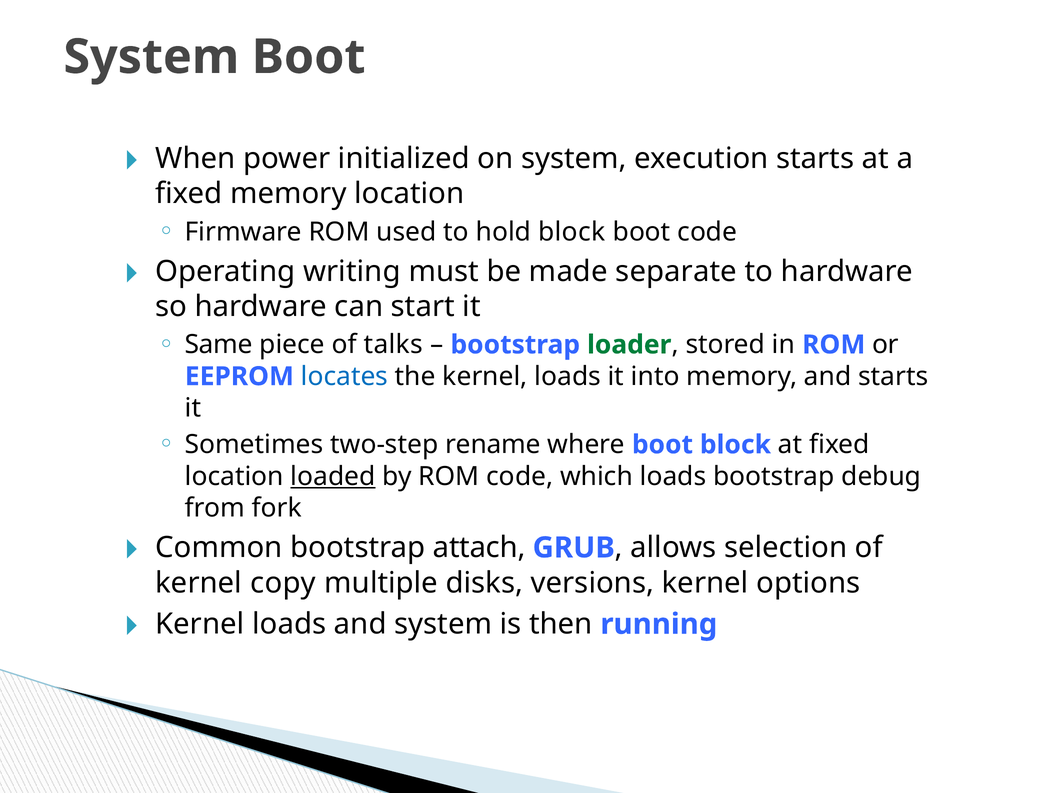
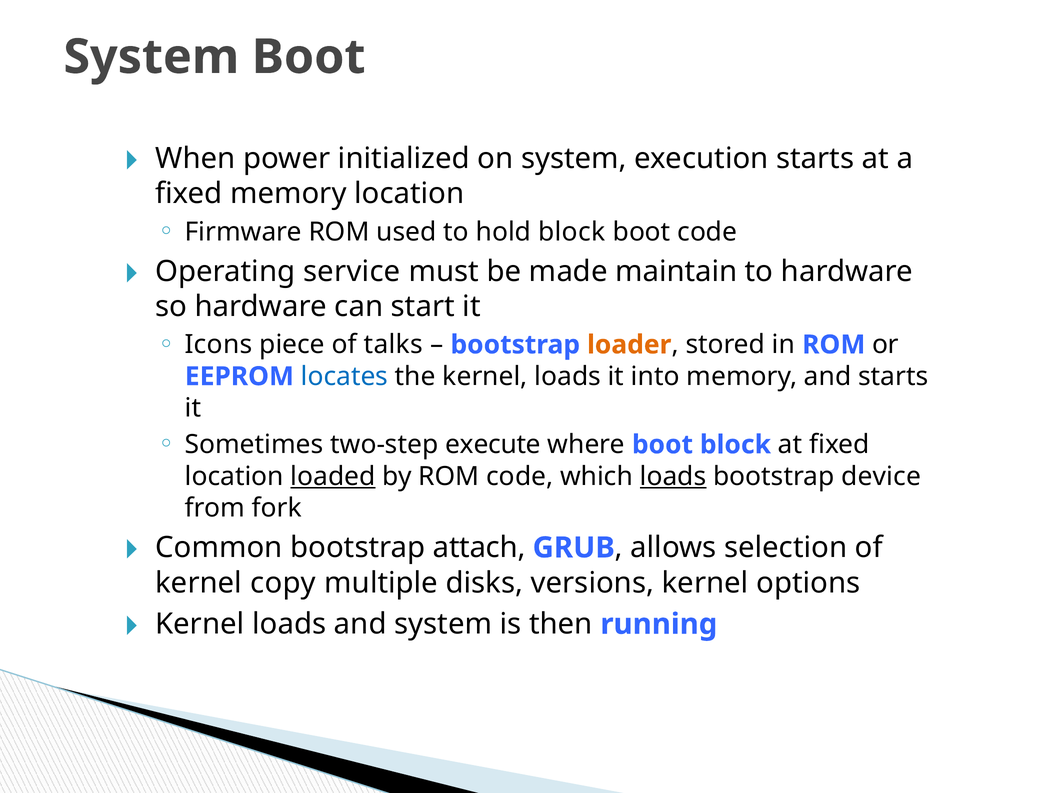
writing: writing -> service
separate: separate -> maintain
Same: Same -> Icons
loader colour: green -> orange
rename: rename -> execute
loads at (673, 476) underline: none -> present
debug: debug -> device
